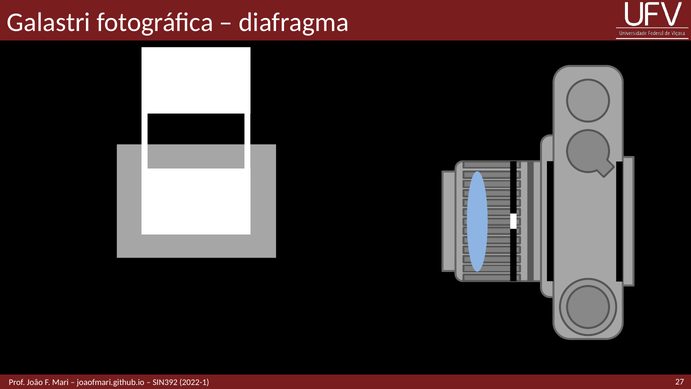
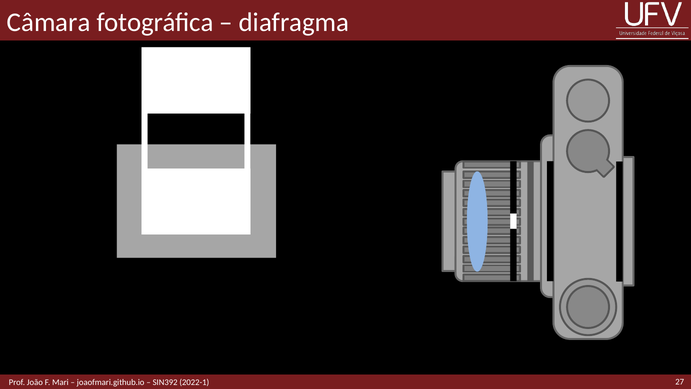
Galastri: Galastri -> Câmara
